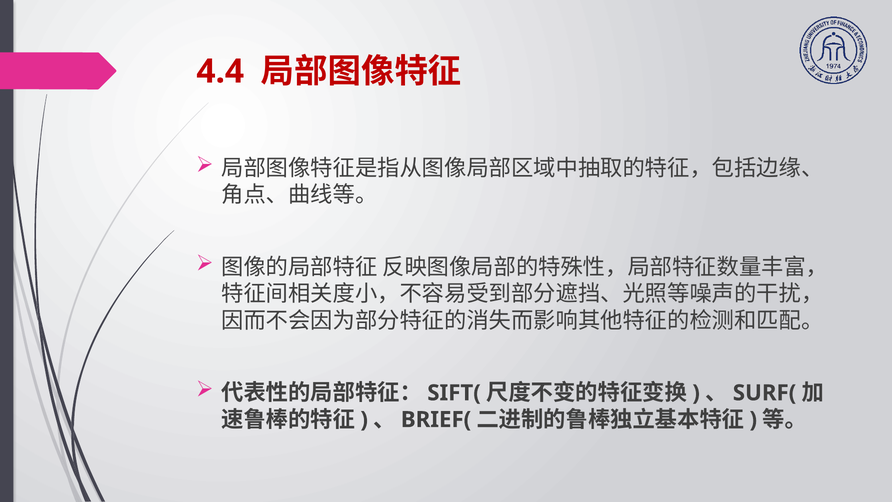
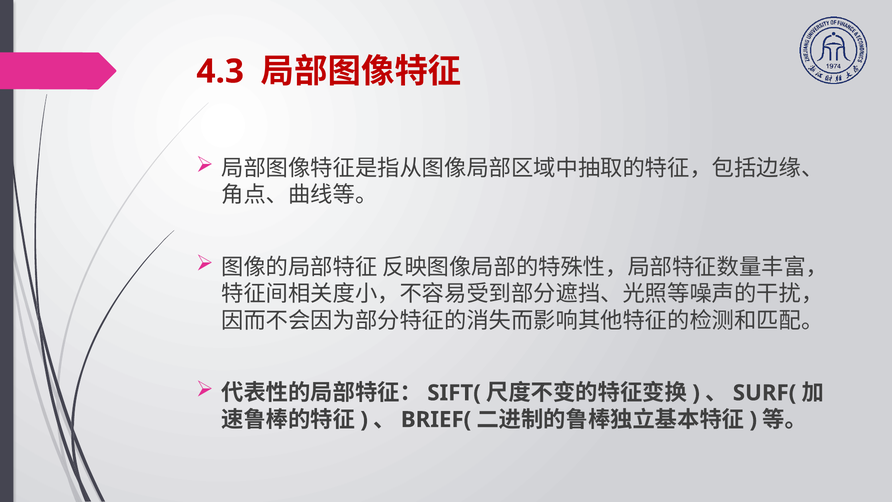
4.4: 4.4 -> 4.3
